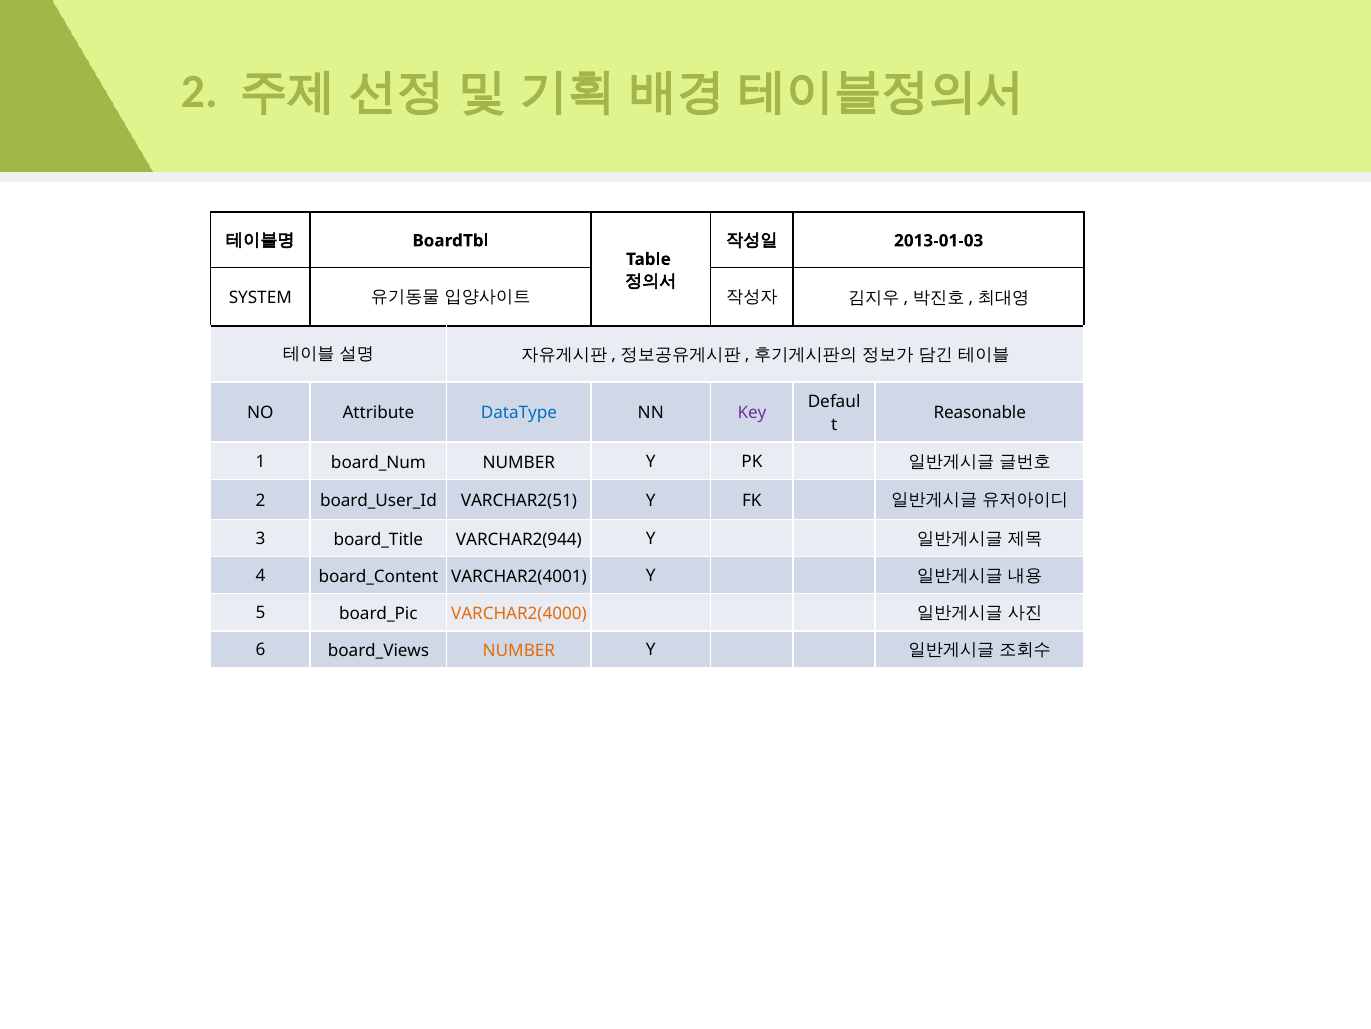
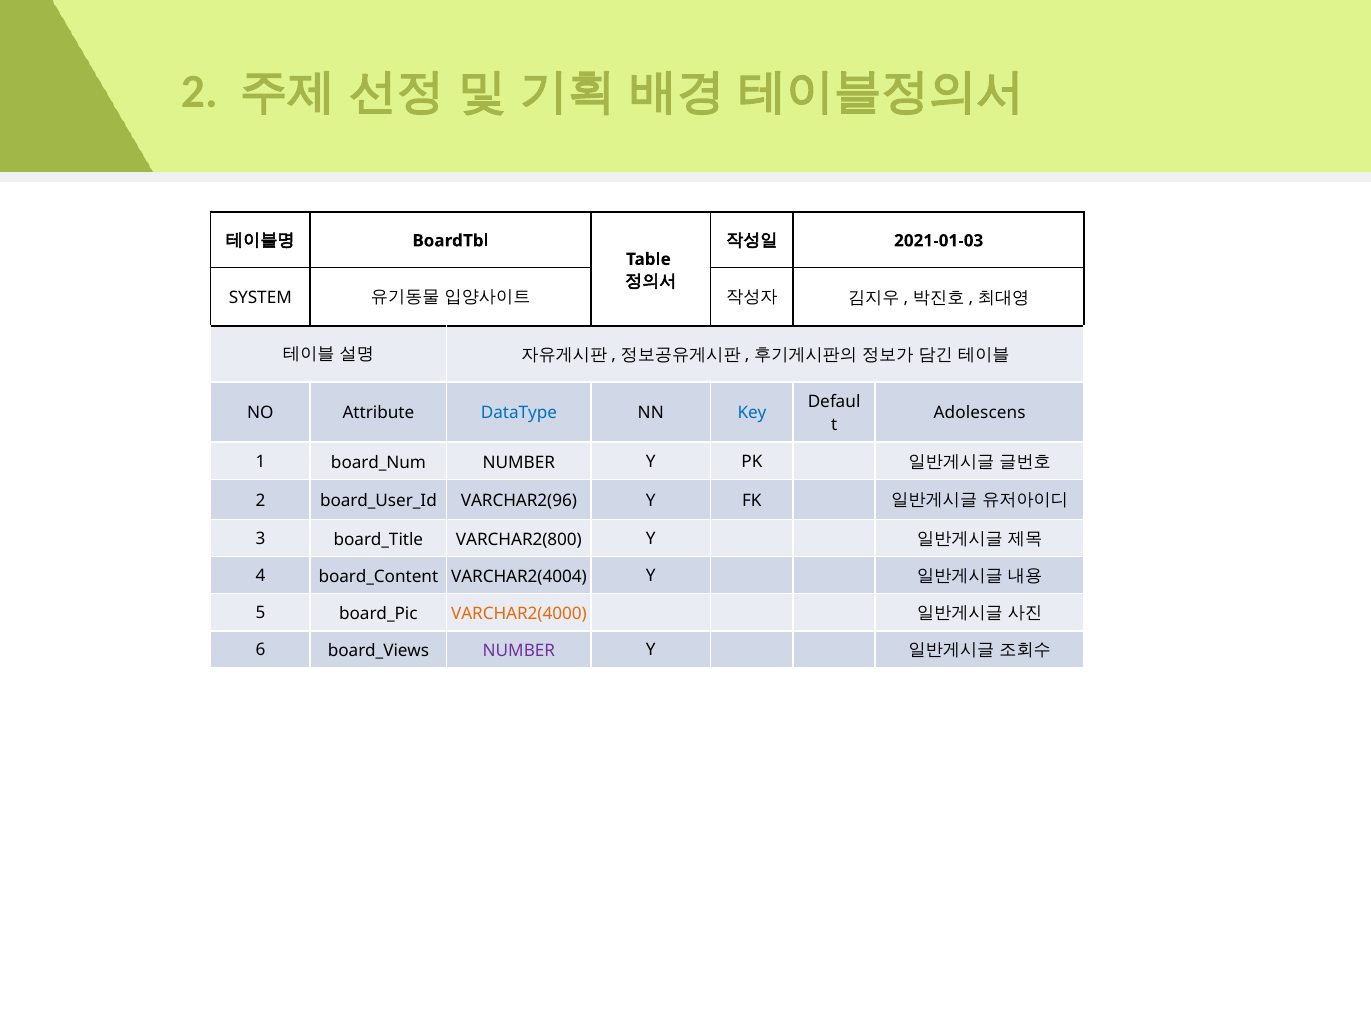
2013-01-03: 2013-01-03 -> 2021-01-03
Key colour: purple -> blue
Reasonable: Reasonable -> Adolescens
VARCHAR2(51: VARCHAR2(51 -> VARCHAR2(96
VARCHAR2(944: VARCHAR2(944 -> VARCHAR2(800
VARCHAR2(4001: VARCHAR2(4001 -> VARCHAR2(4004
NUMBER at (519, 651) colour: orange -> purple
